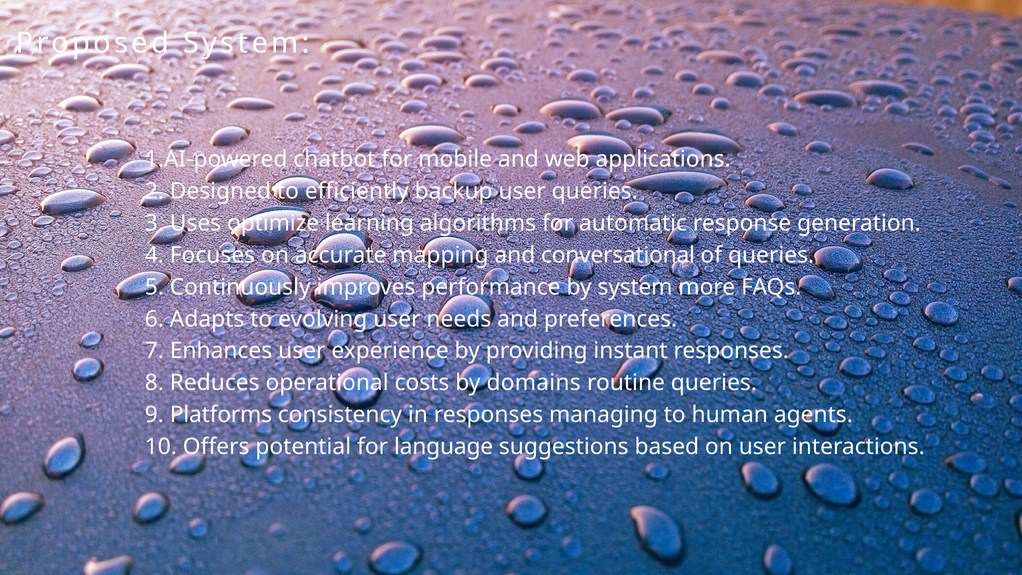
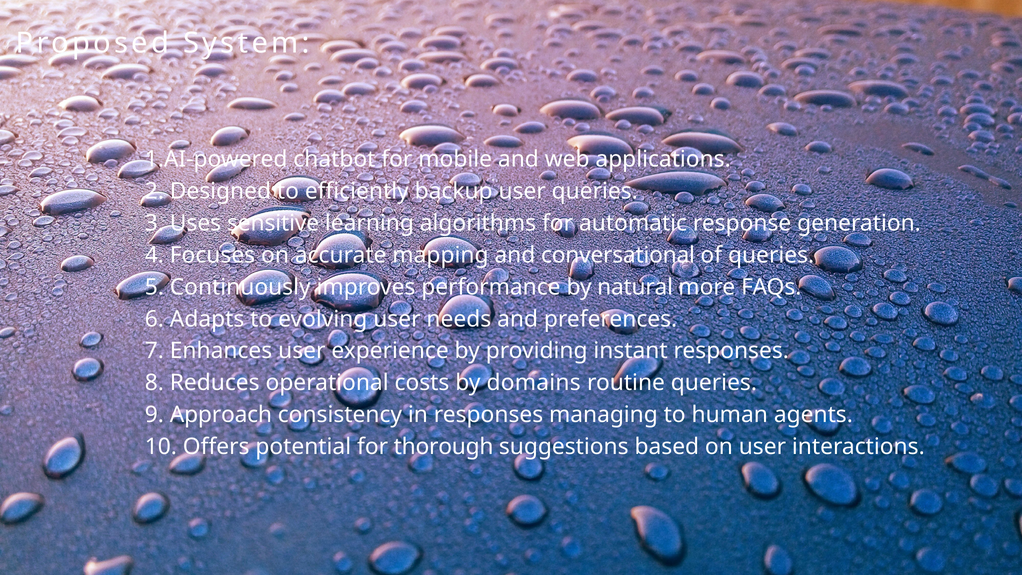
optimize: optimize -> sensitive
by system: system -> natural
Platforms: Platforms -> Approach
language: language -> thorough
